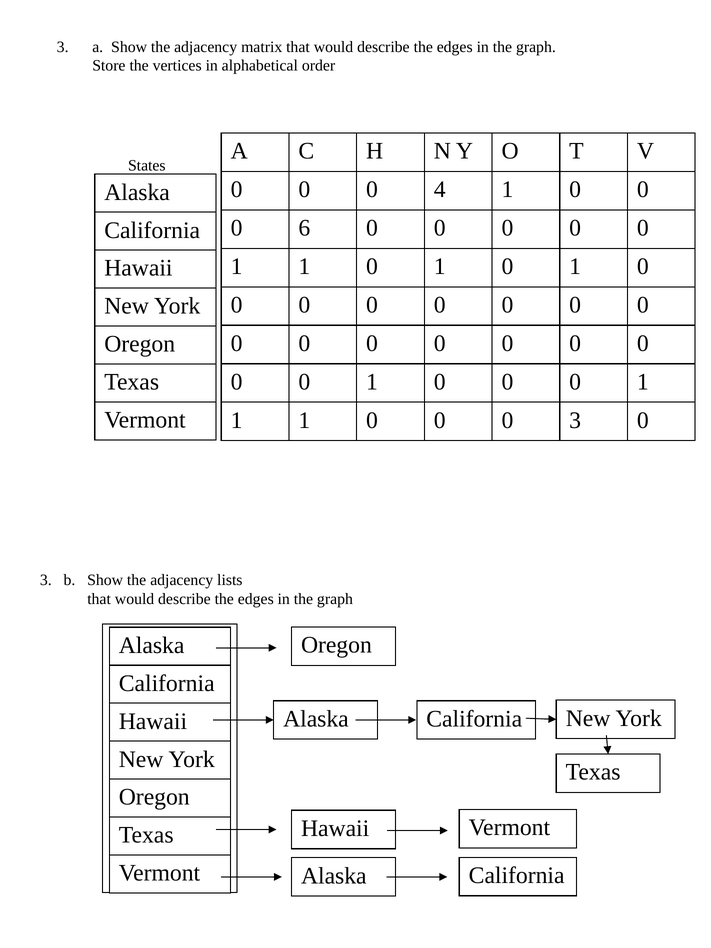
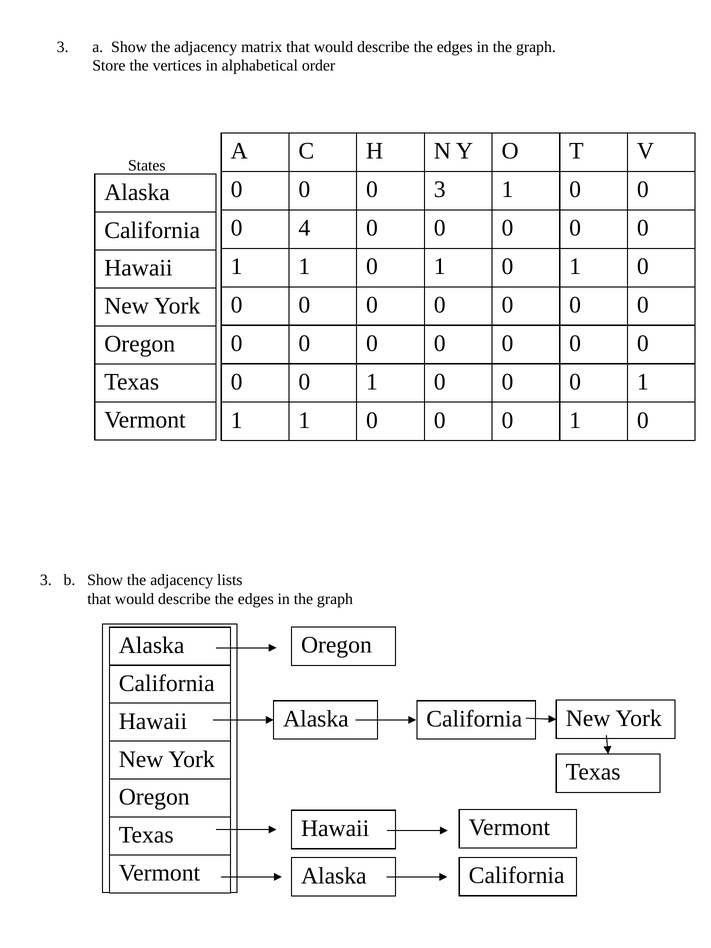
0 4: 4 -> 3
6: 6 -> 4
3 at (575, 420): 3 -> 1
